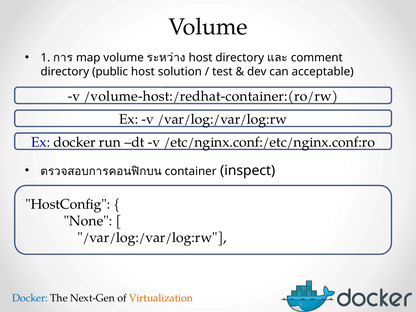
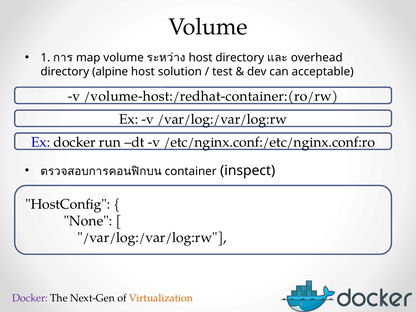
comment: comment -> overhead
public: public -> alpine
Docker at (30, 298) colour: blue -> purple
